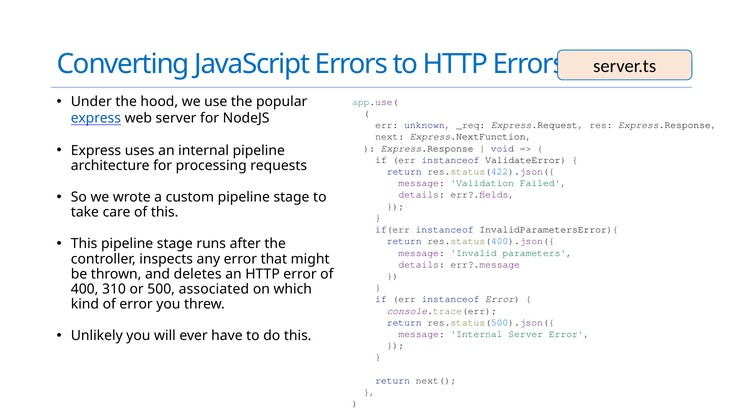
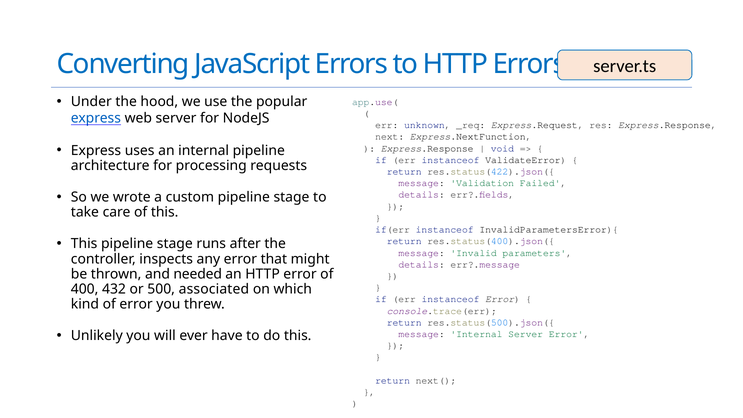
deletes: deletes -> needed
310: 310 -> 432
